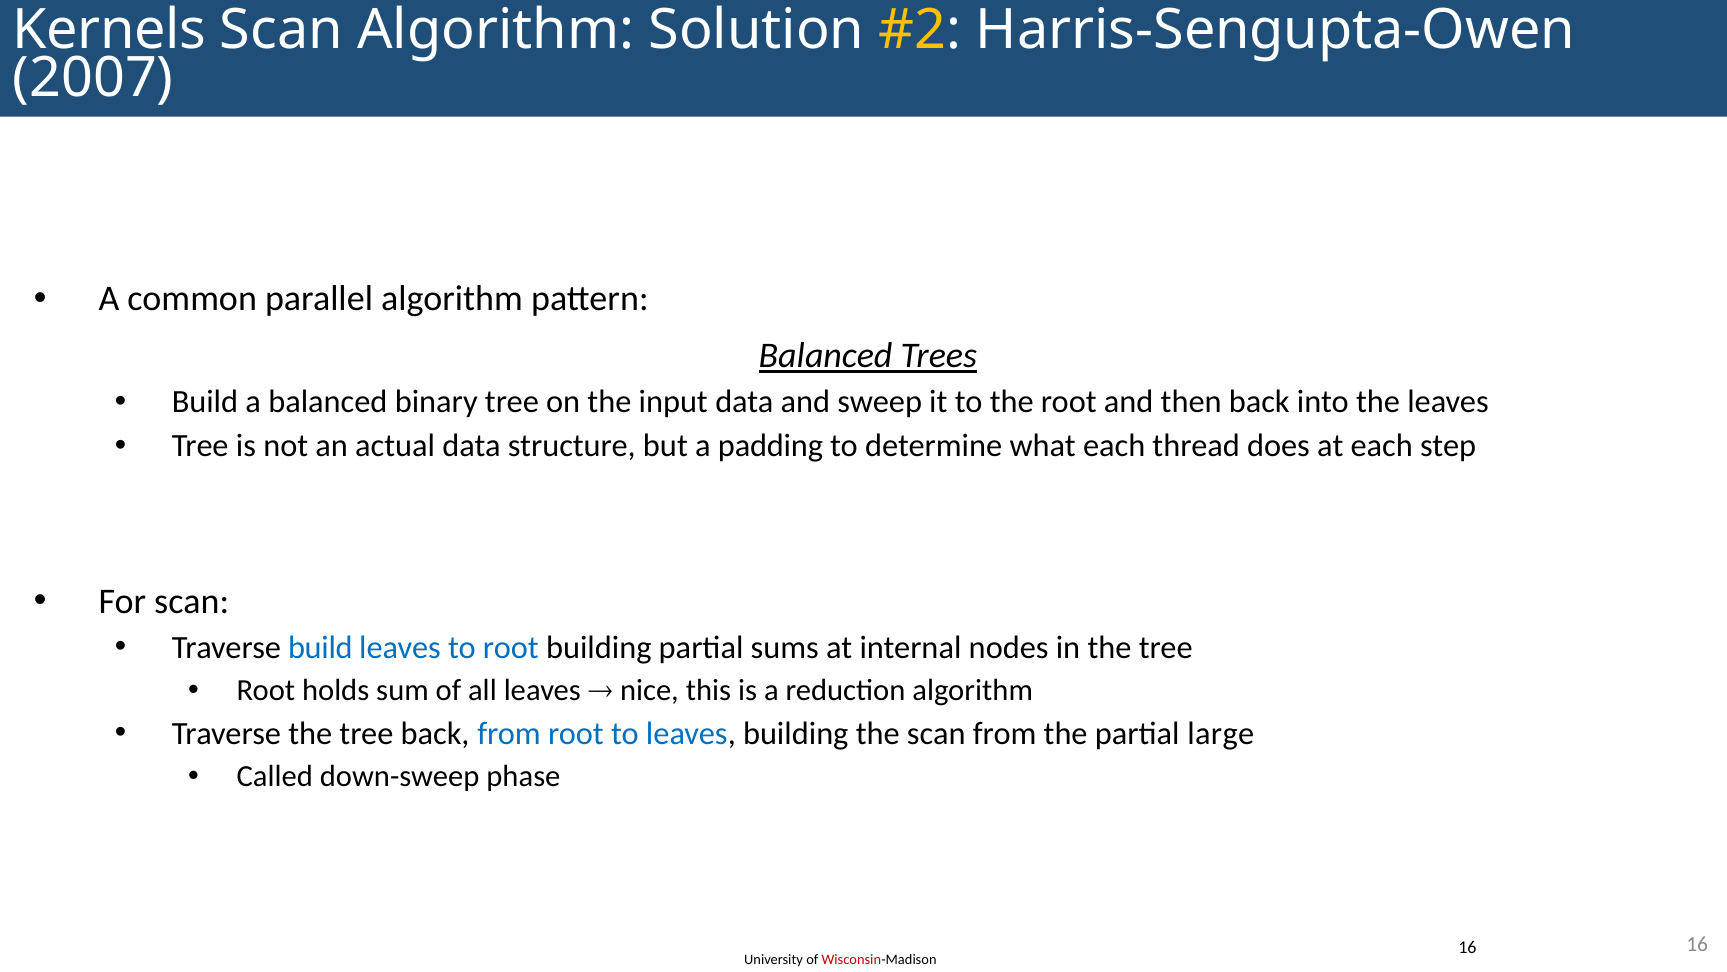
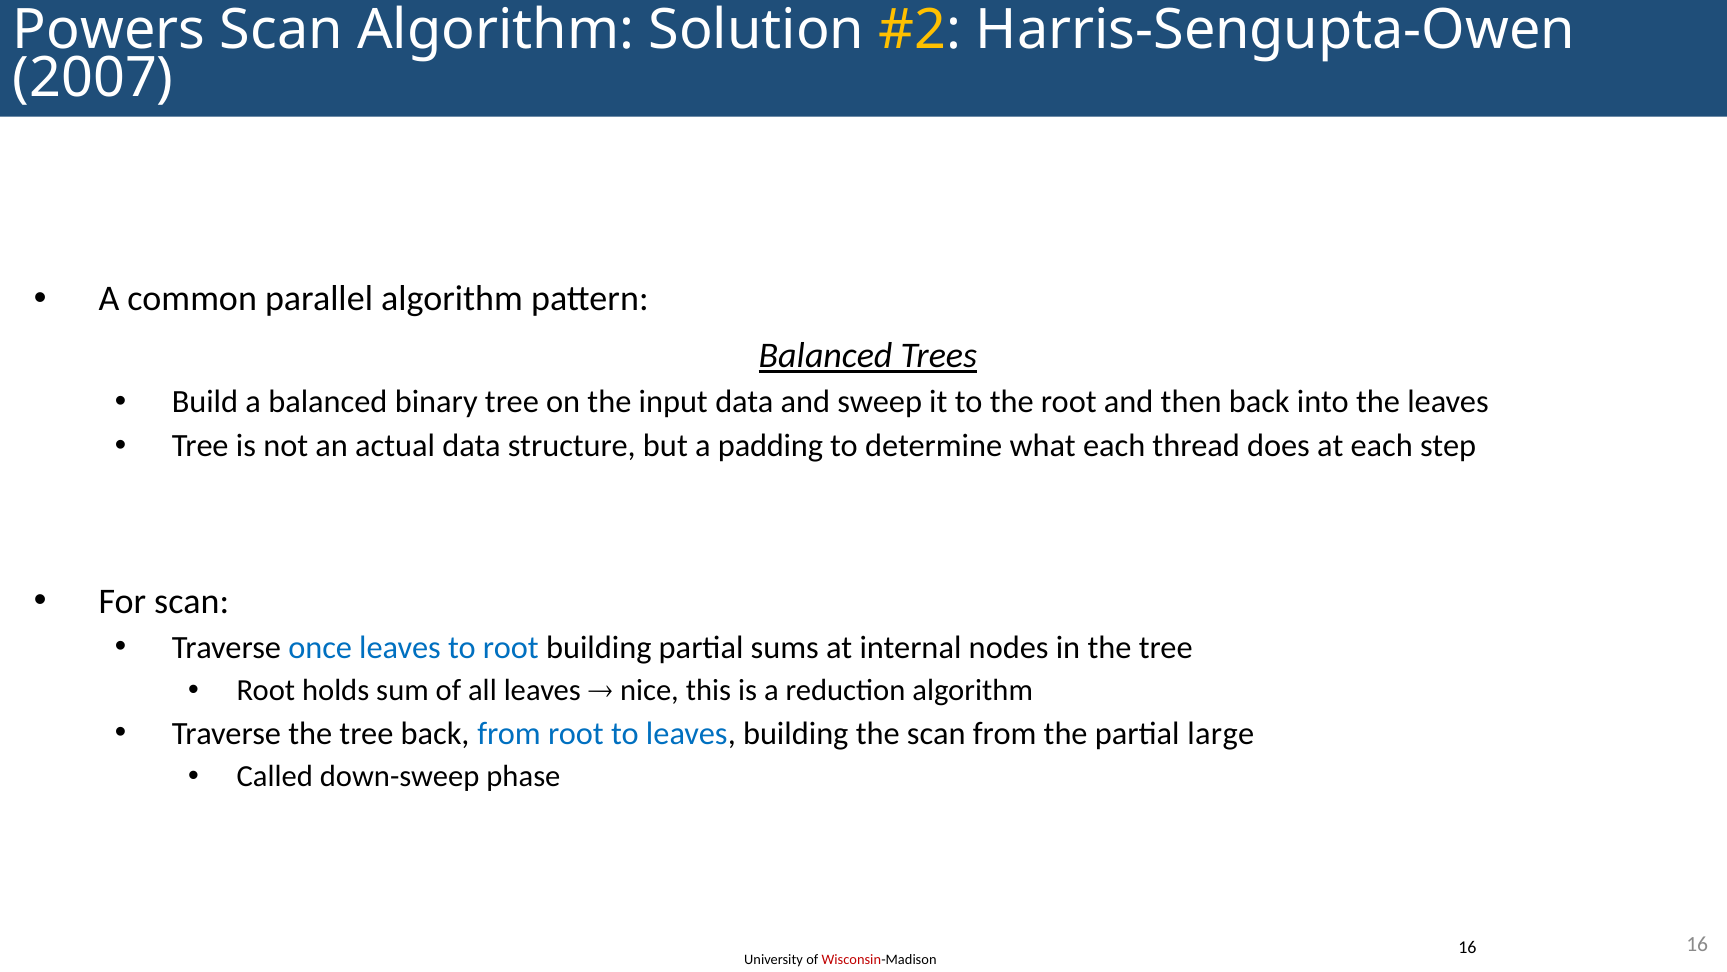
Kernels: Kernels -> Powers
Traverse build: build -> once
